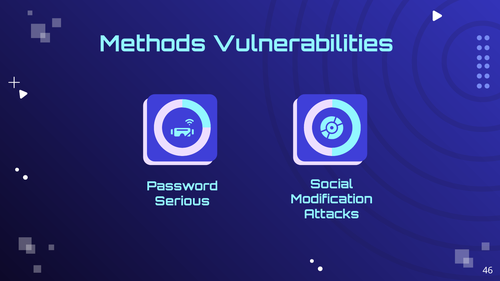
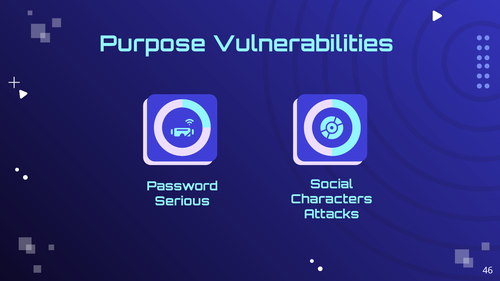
Methods: Methods -> Purpose
Modification: Modification -> Characters
